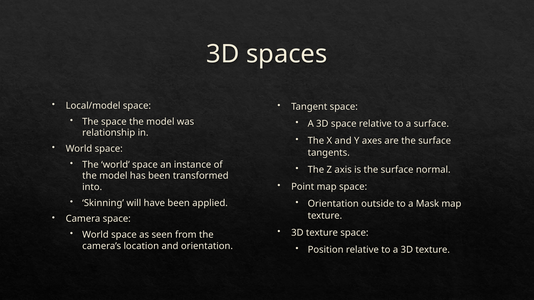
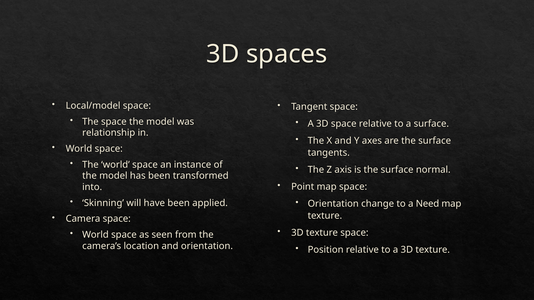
outside: outside -> change
Mask: Mask -> Need
